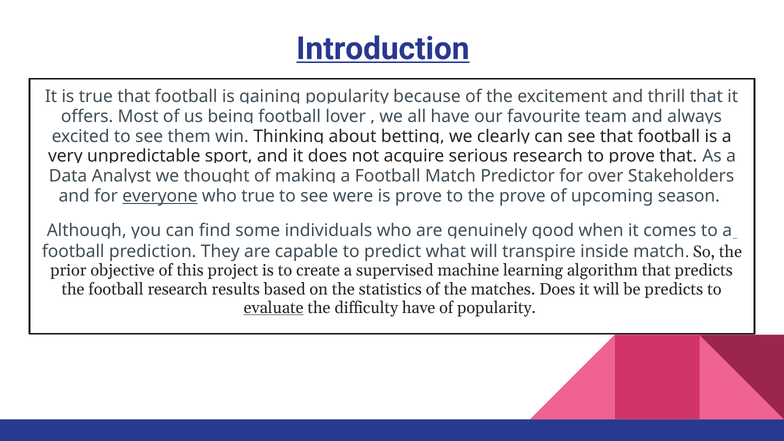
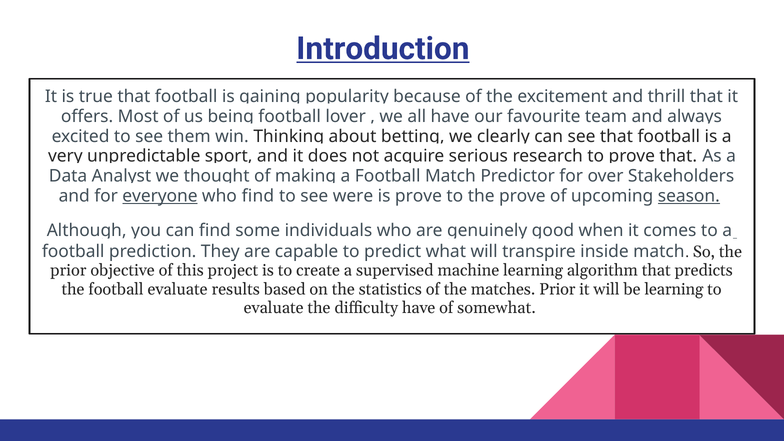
who true: true -> find
season underline: none -> present
football research: research -> evaluate
Does at (557, 289): Does -> Prior
be predicts: predicts -> learning
evaluate at (274, 308) underline: present -> none
of popularity: popularity -> somewhat
